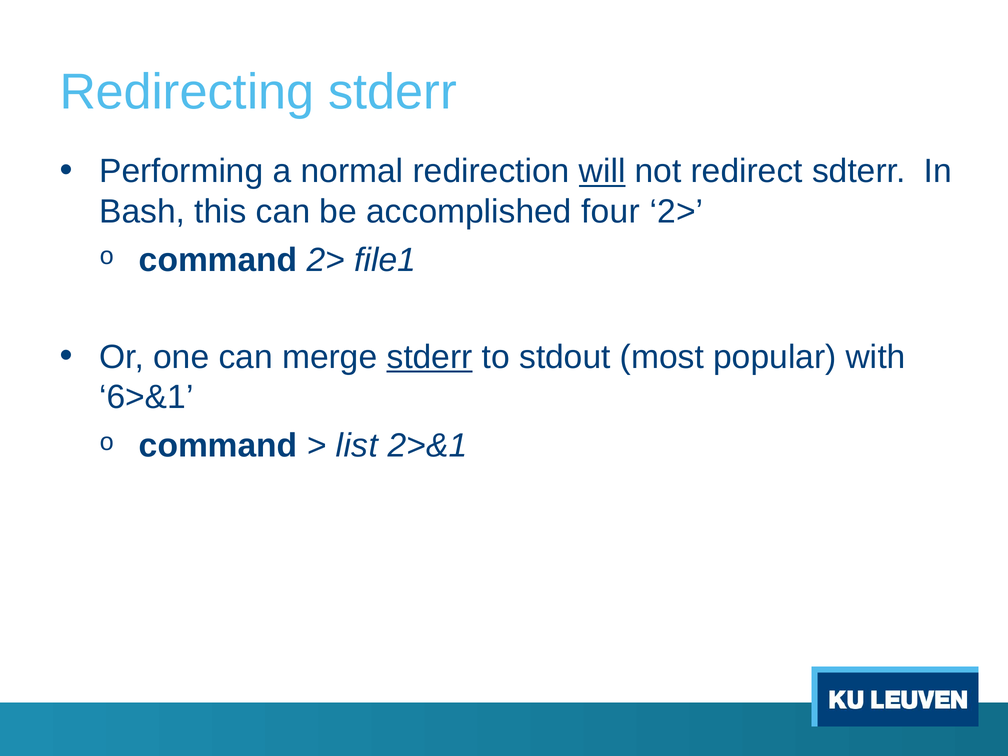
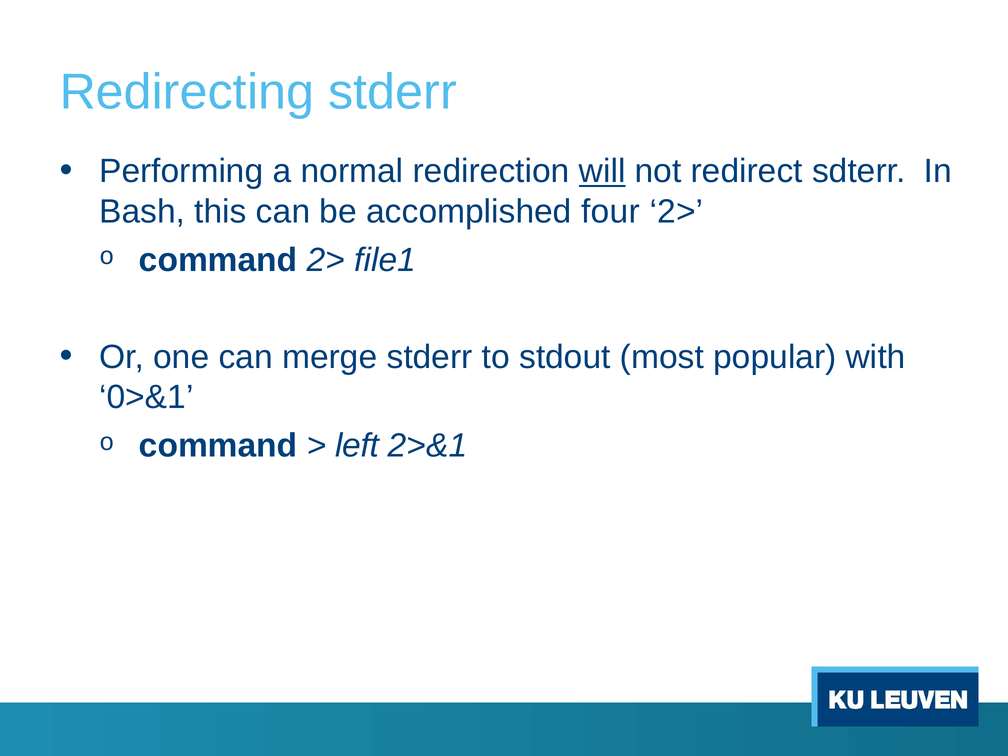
stderr at (430, 357) underline: present -> none
6>&1: 6>&1 -> 0>&1
list: list -> left
